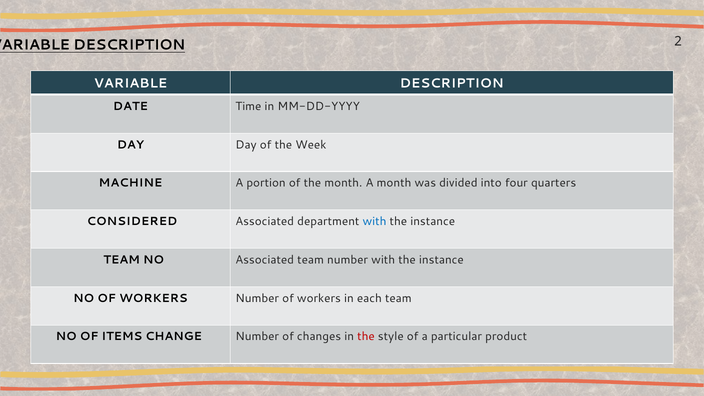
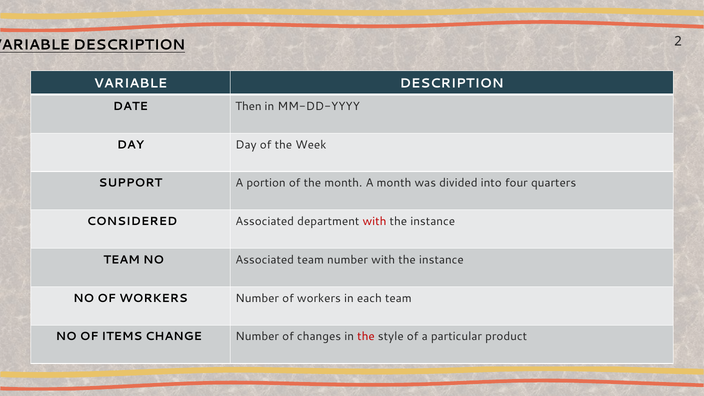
Time: Time -> Then
MACHINE: MACHINE -> SUPPORT
with at (375, 221) colour: blue -> red
